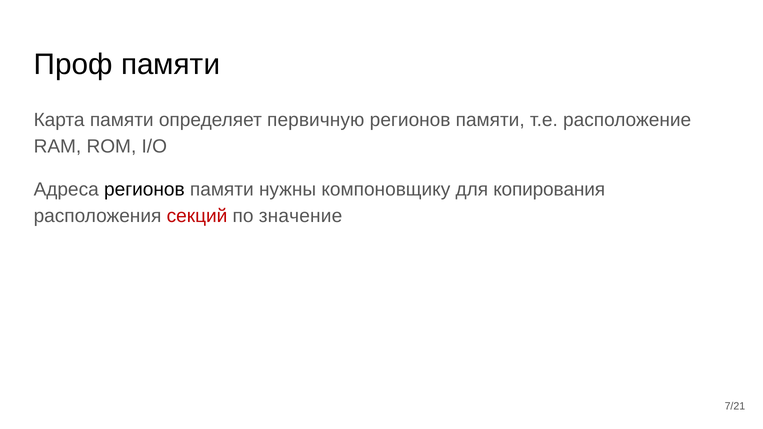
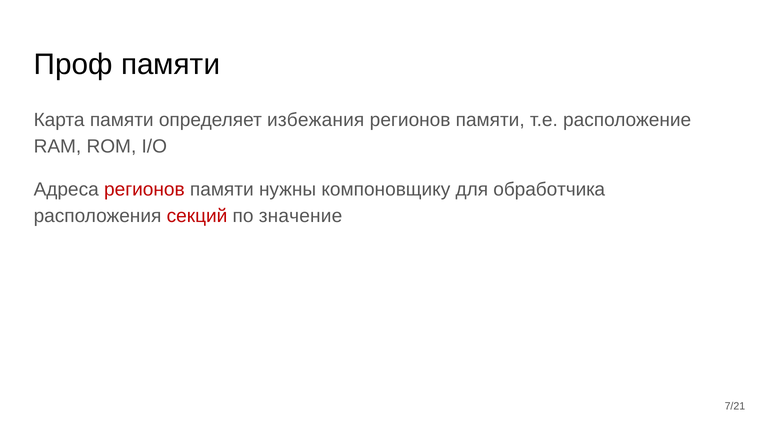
первичную: первичную -> избежания
регионов at (144, 190) colour: black -> red
копирования: копирования -> обработчика
